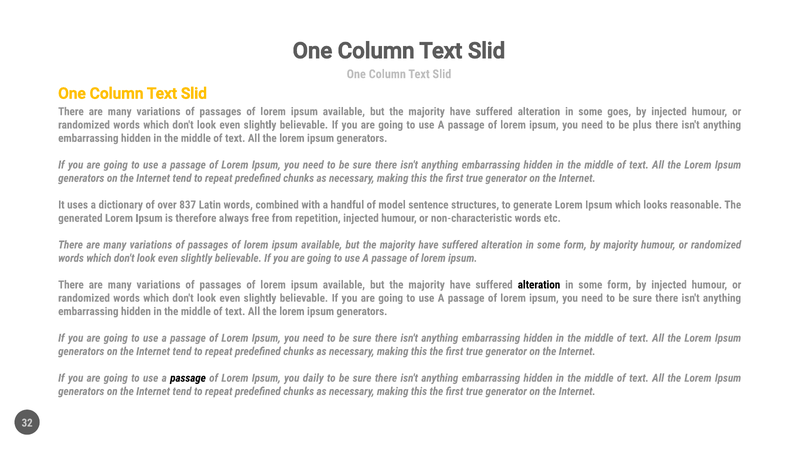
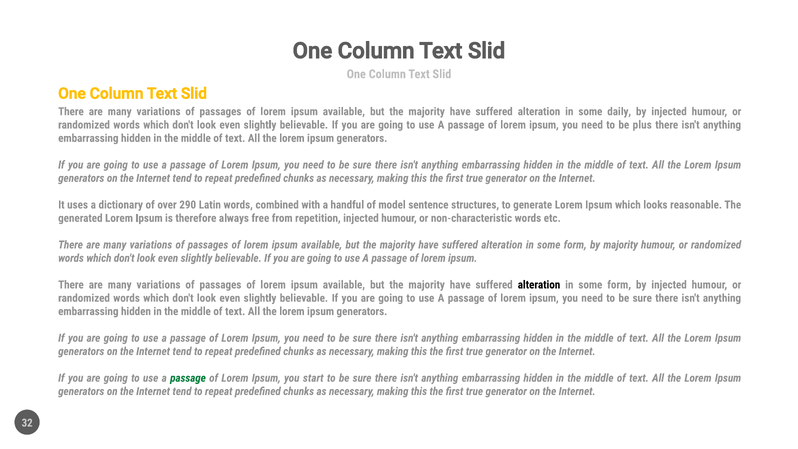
goes: goes -> daily
837: 837 -> 290
passage at (188, 378) colour: black -> green
daily: daily -> start
